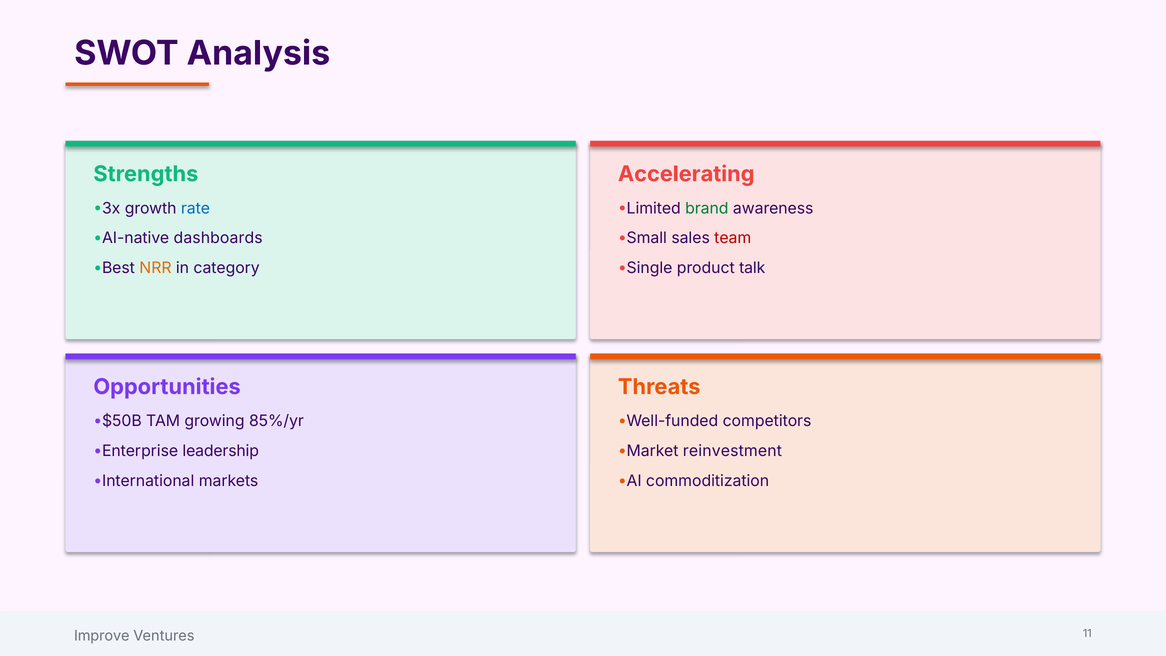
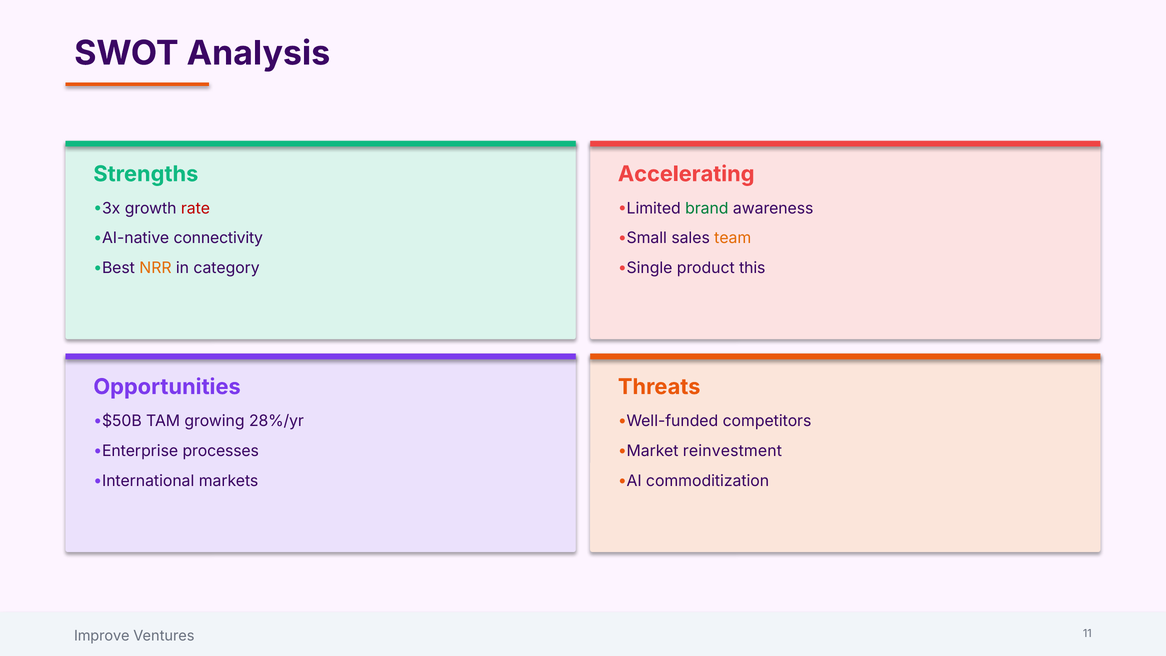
rate colour: blue -> red
dashboards: dashboards -> connectivity
team colour: red -> orange
talk: talk -> this
85%/yr: 85%/yr -> 28%/yr
leadership: leadership -> processes
